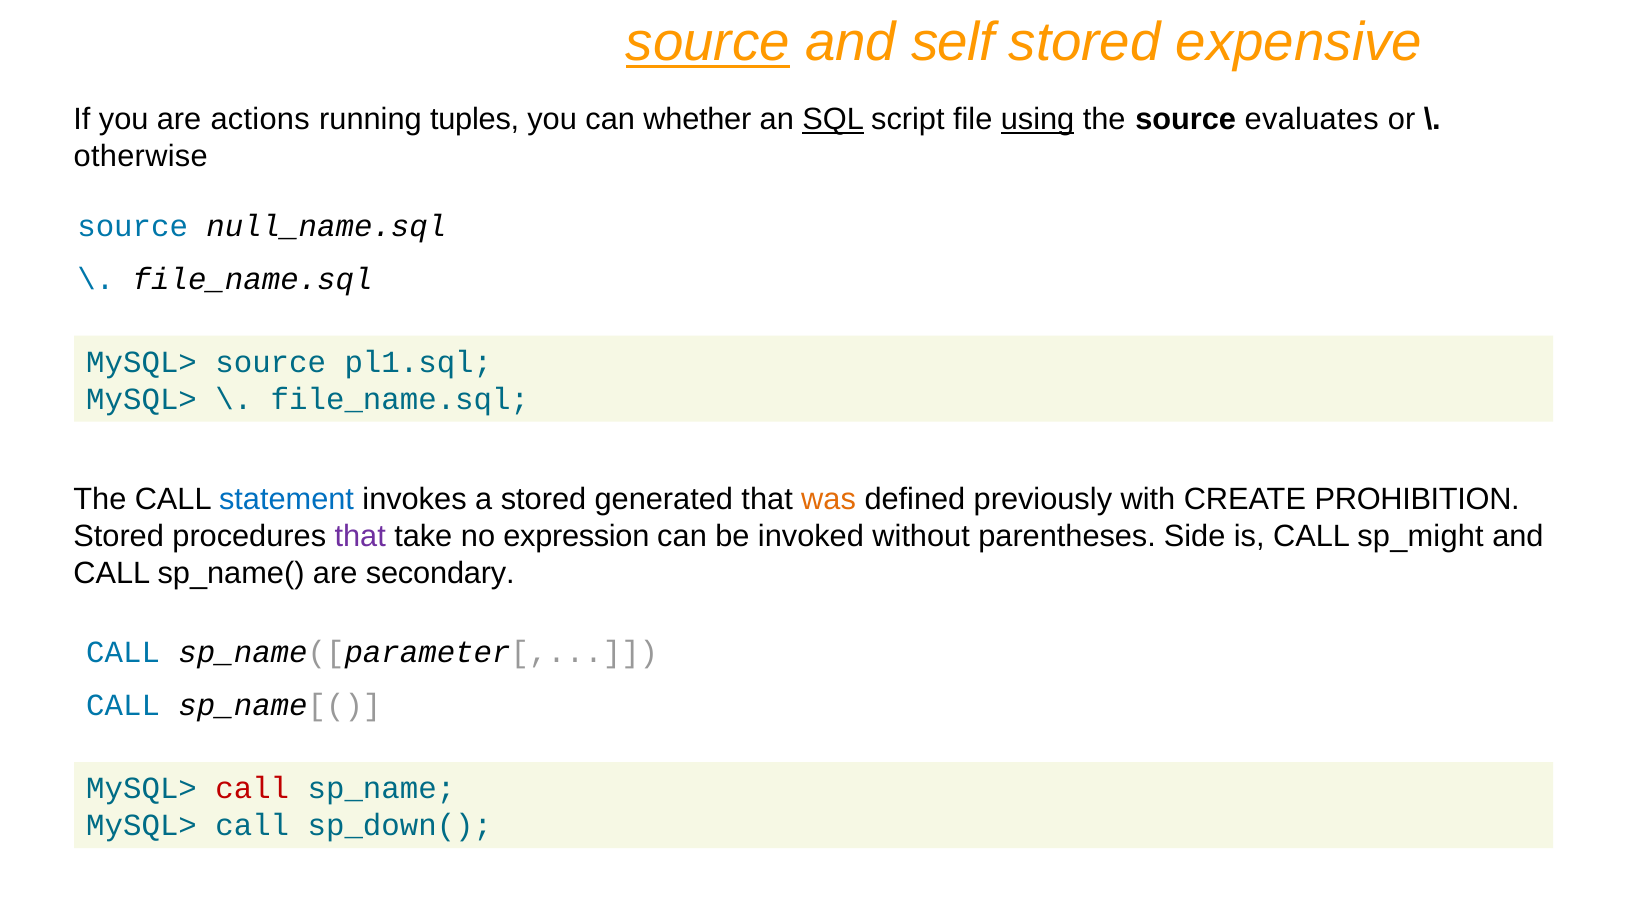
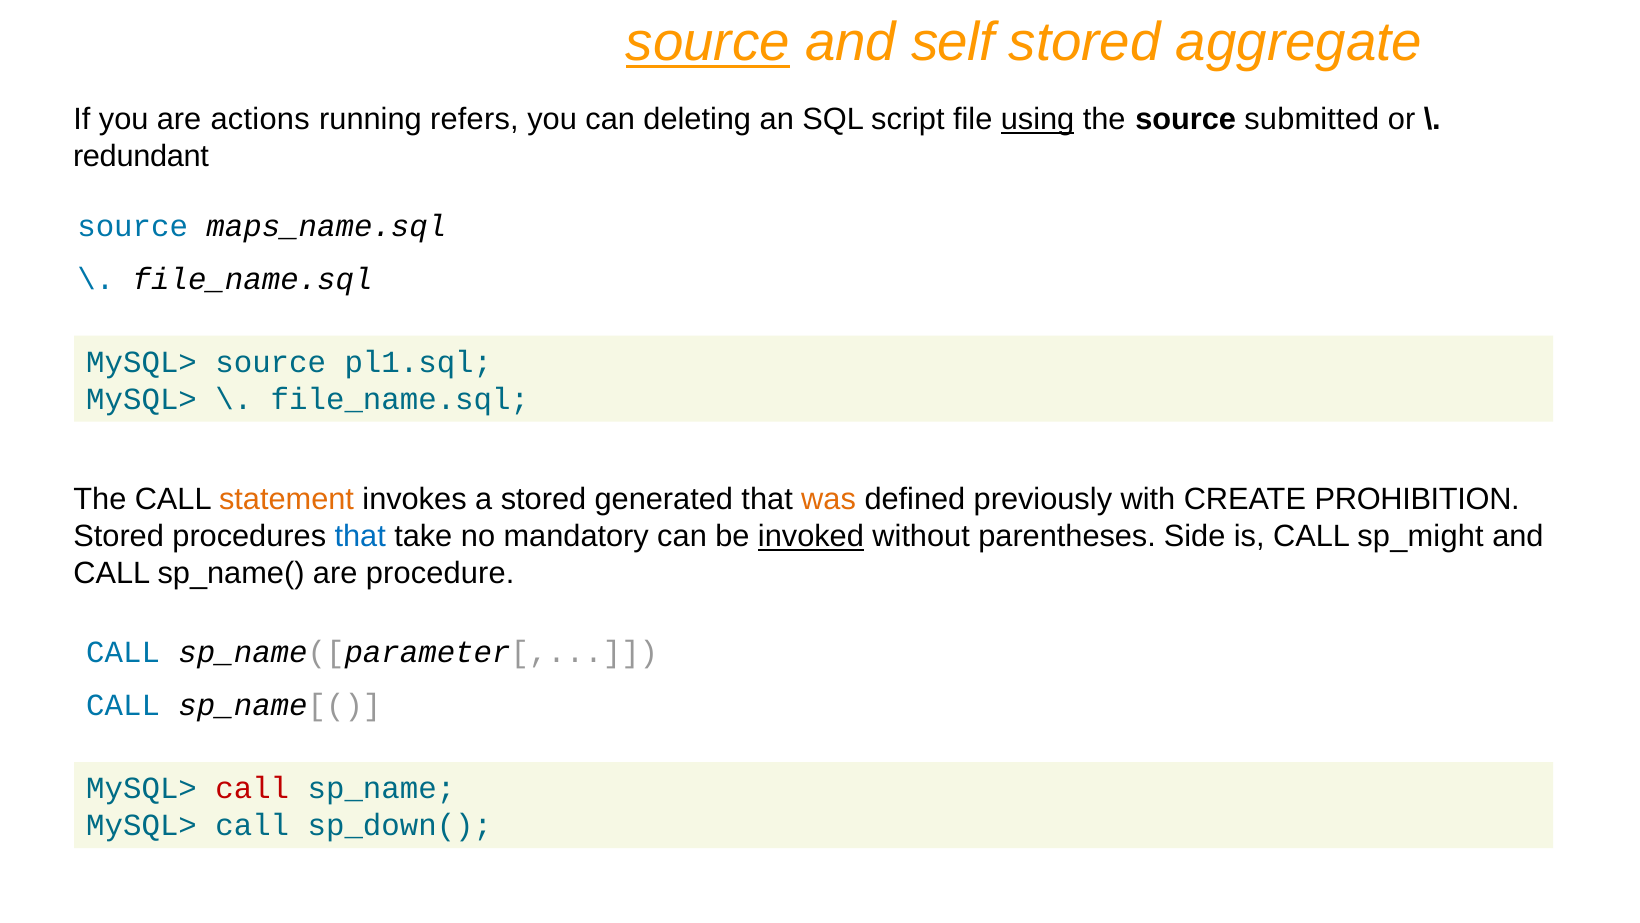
expensive: expensive -> aggregate
tuples: tuples -> refers
whether: whether -> deleting
SQL underline: present -> none
evaluates: evaluates -> submitted
otherwise: otherwise -> redundant
null_name.sql: null_name.sql -> maps_name.sql
statement colour: blue -> orange
that at (360, 536) colour: purple -> blue
expression: expression -> mandatory
invoked underline: none -> present
secondary: secondary -> procedure
